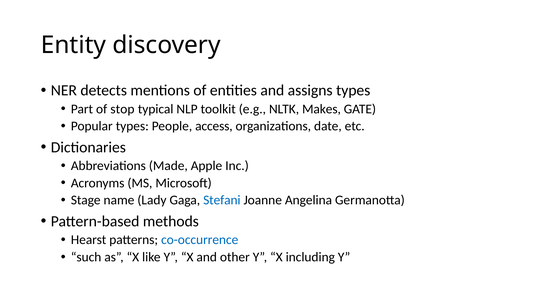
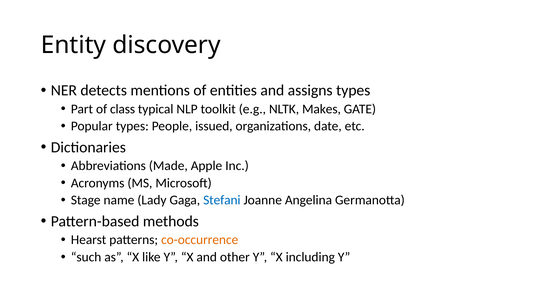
stop: stop -> class
access: access -> issued
co-occurrence colour: blue -> orange
